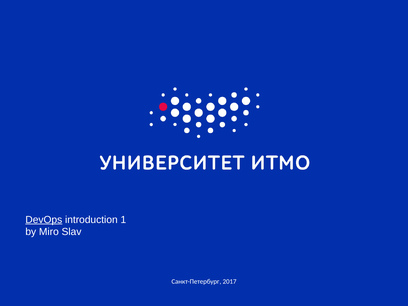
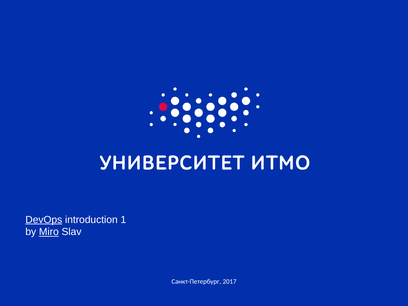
Miro underline: none -> present
